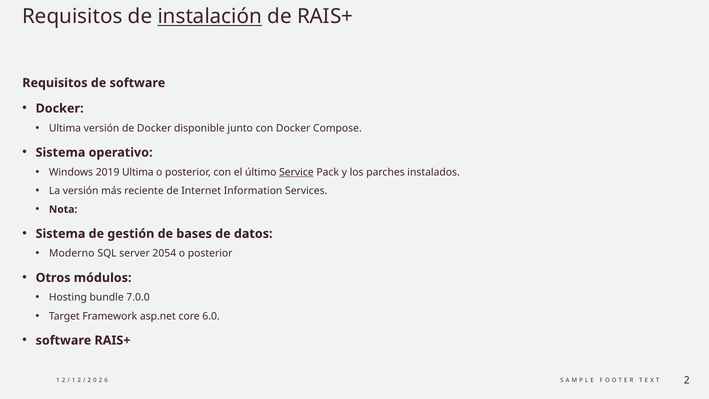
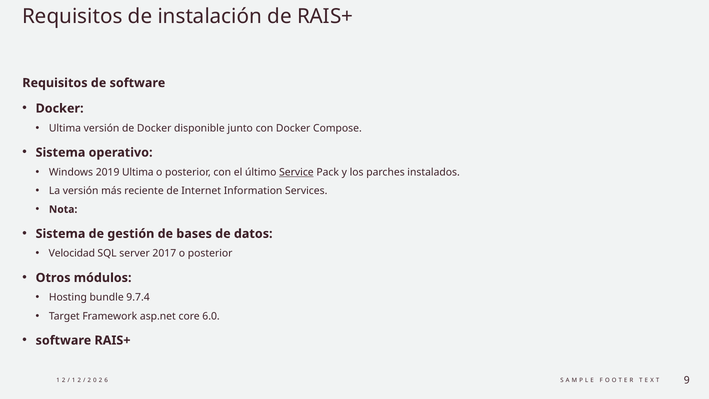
instalación underline: present -> none
Moderno: Moderno -> Velocidad
2054: 2054 -> 2017
7.0.0: 7.0.0 -> 9.7.4
2 at (687, 380): 2 -> 9
